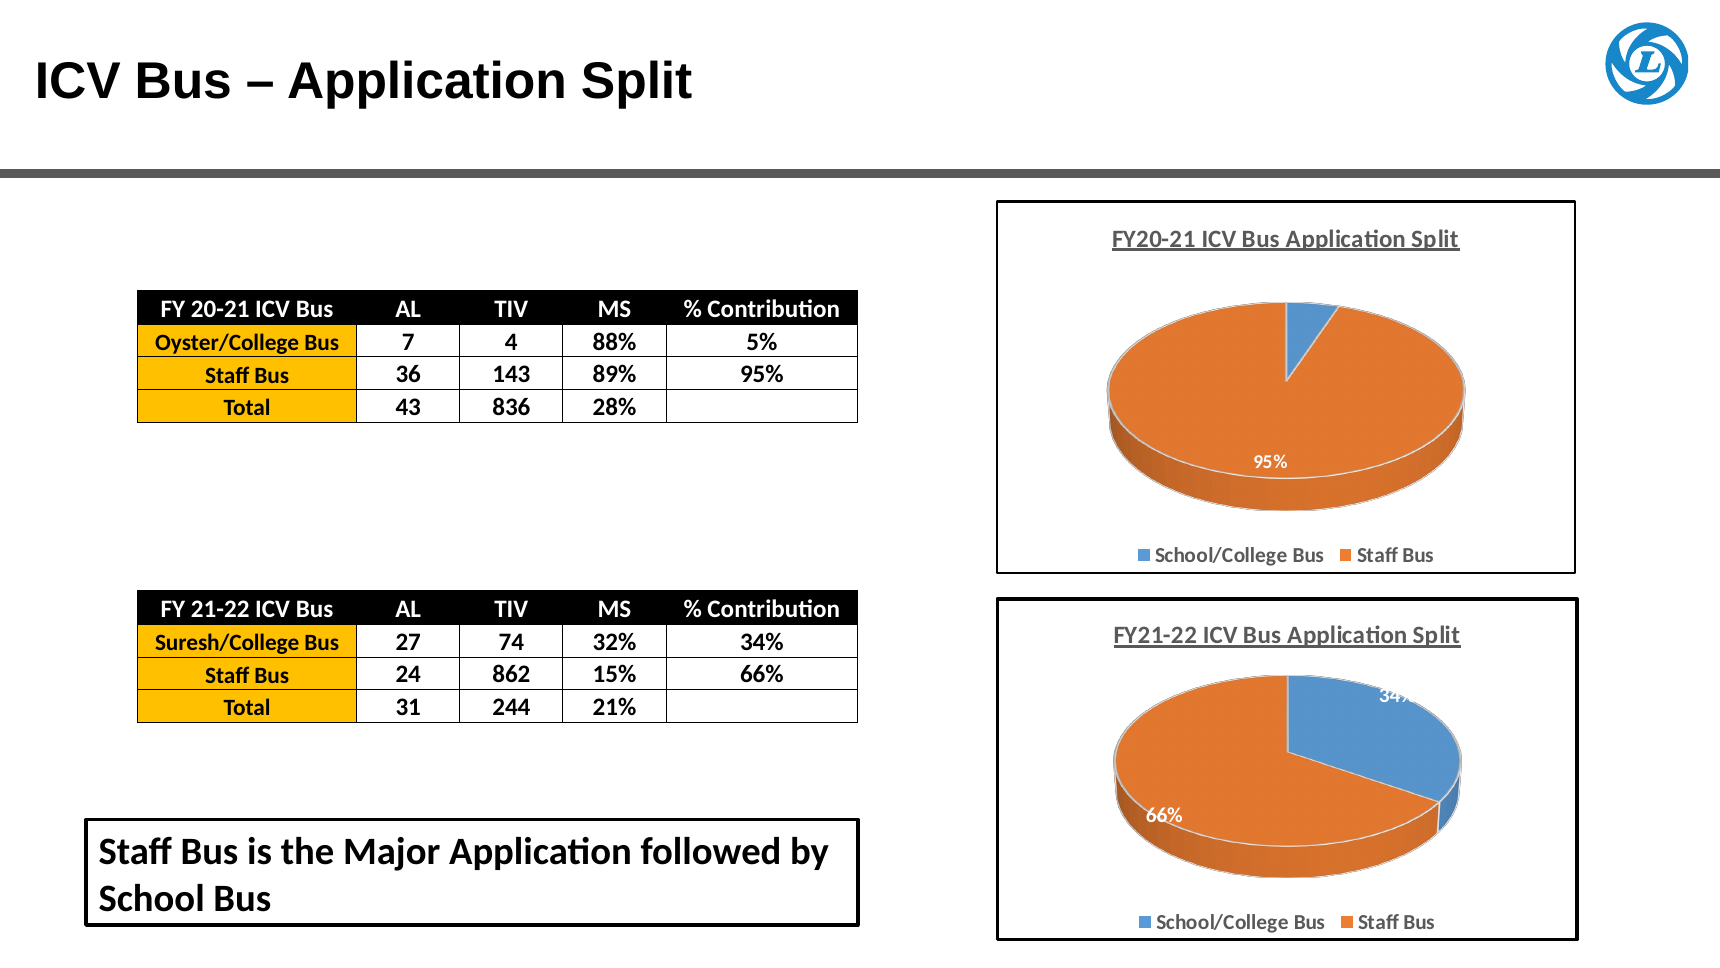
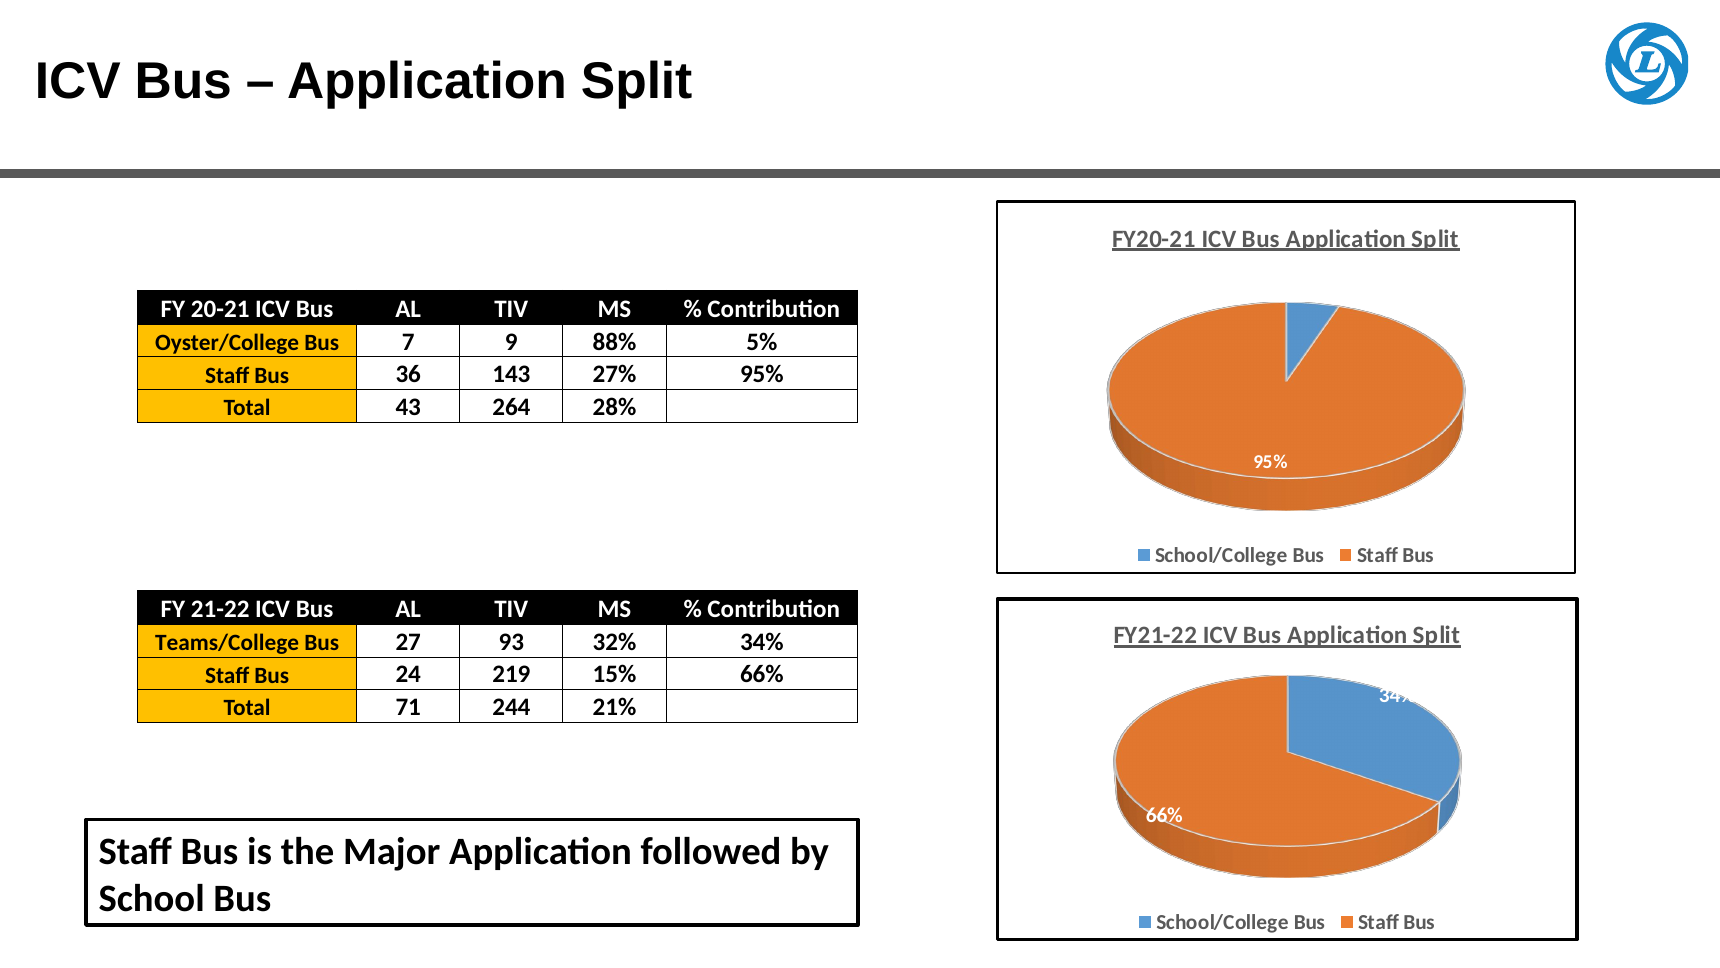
4: 4 -> 9
89%: 89% -> 27%
836: 836 -> 264
Suresh/College: Suresh/College -> Teams/College
74: 74 -> 93
862: 862 -> 219
31: 31 -> 71
